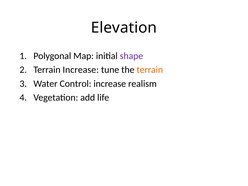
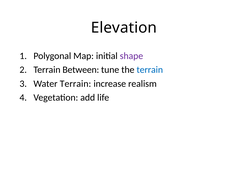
Terrain Increase: Increase -> Between
terrain at (150, 70) colour: orange -> blue
Water Control: Control -> Terrain
